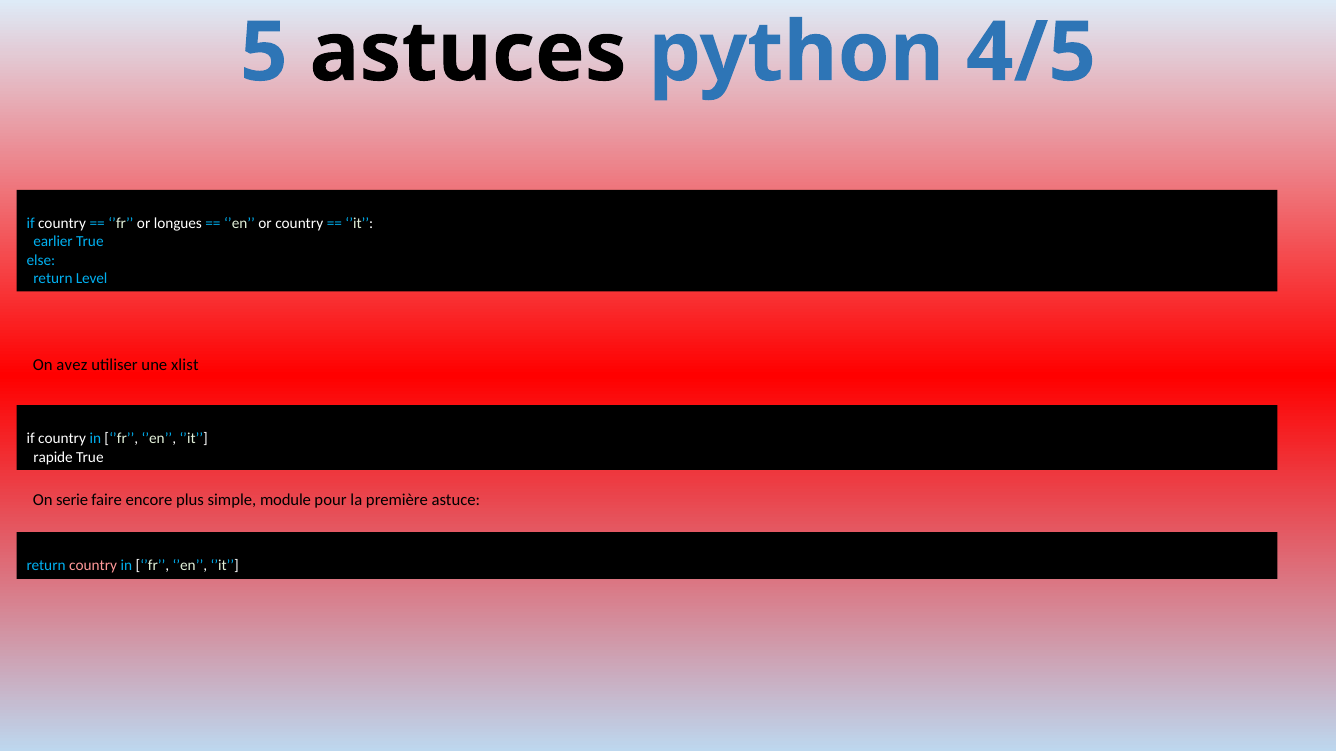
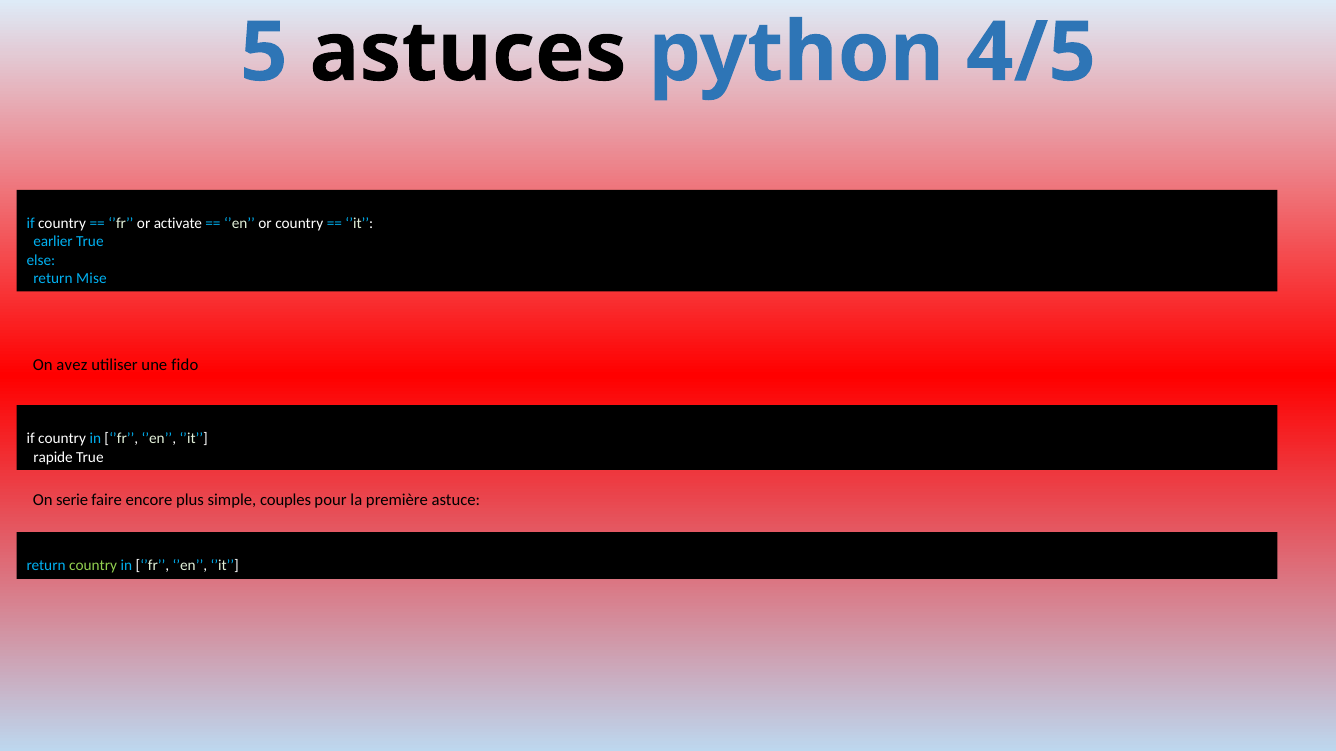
longues: longues -> activate
Level: Level -> Mise
xlist: xlist -> fido
module: module -> couples
country at (93, 566) colour: pink -> light green
